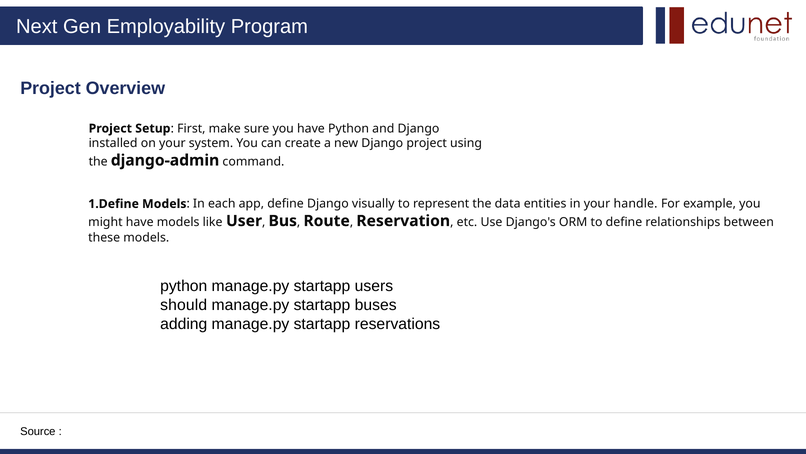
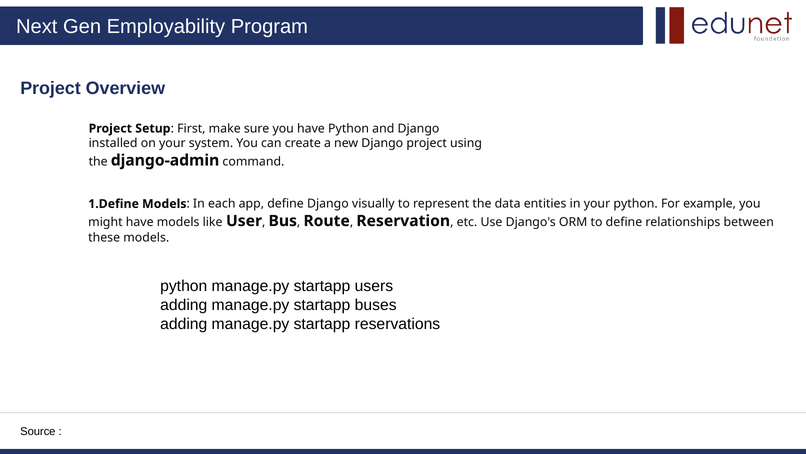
your handle: handle -> python
should at (184, 305): should -> adding
